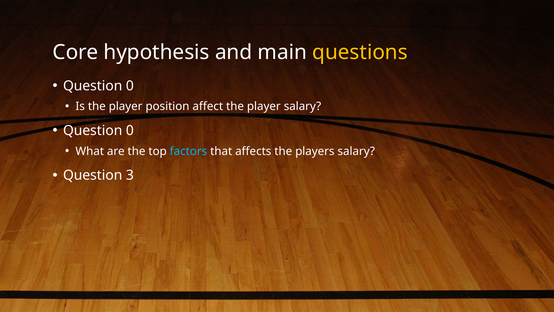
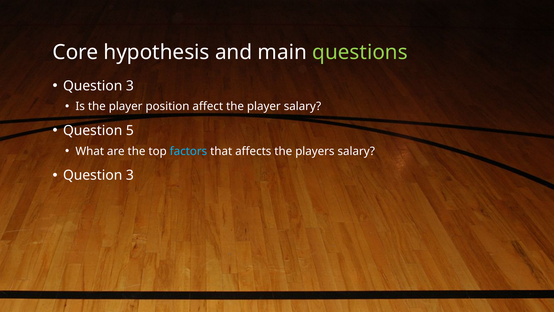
questions colour: yellow -> light green
0 at (130, 86): 0 -> 3
0 at (130, 130): 0 -> 5
